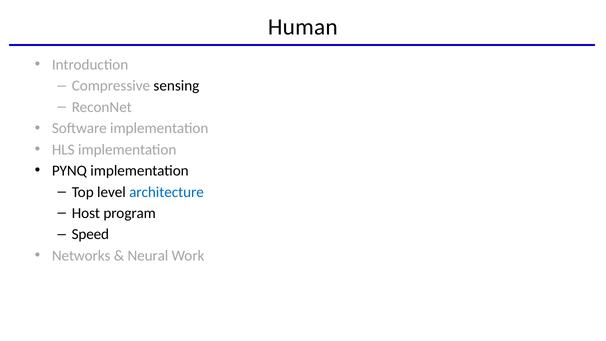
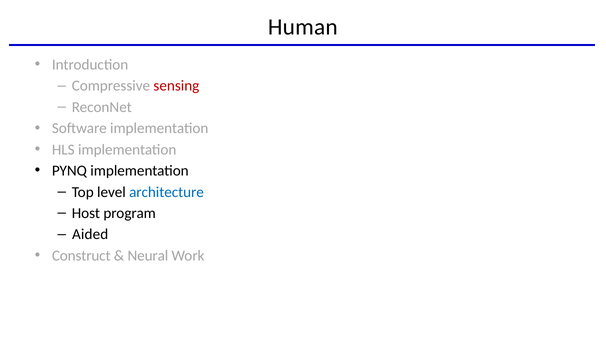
sensing colour: black -> red
Speed: Speed -> Aided
Networks: Networks -> Construct
